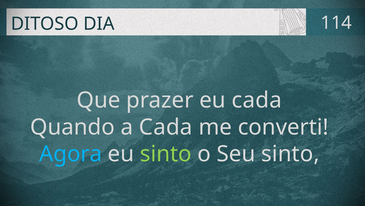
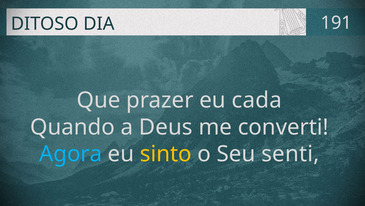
114: 114 -> 191
a Cada: Cada -> Deus
sinto at (166, 154) colour: light green -> yellow
Seu sinto: sinto -> senti
